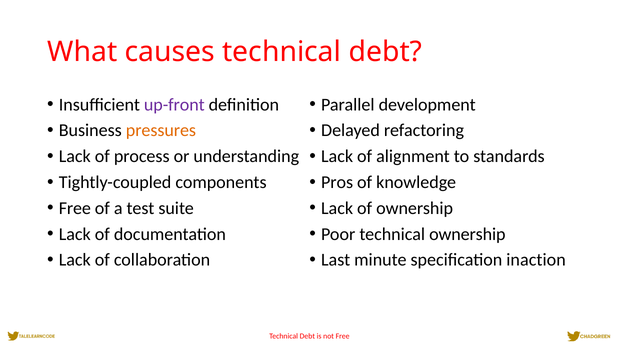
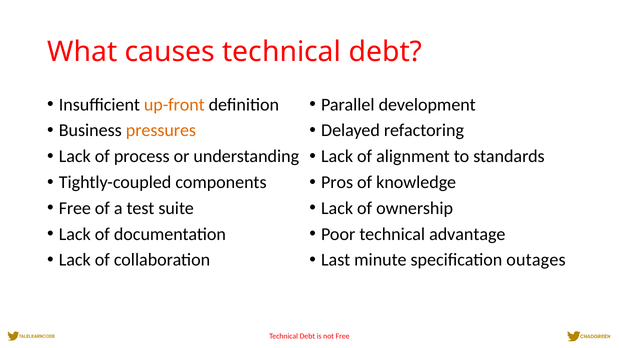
up-front colour: purple -> orange
technical ownership: ownership -> advantage
inaction: inaction -> outages
